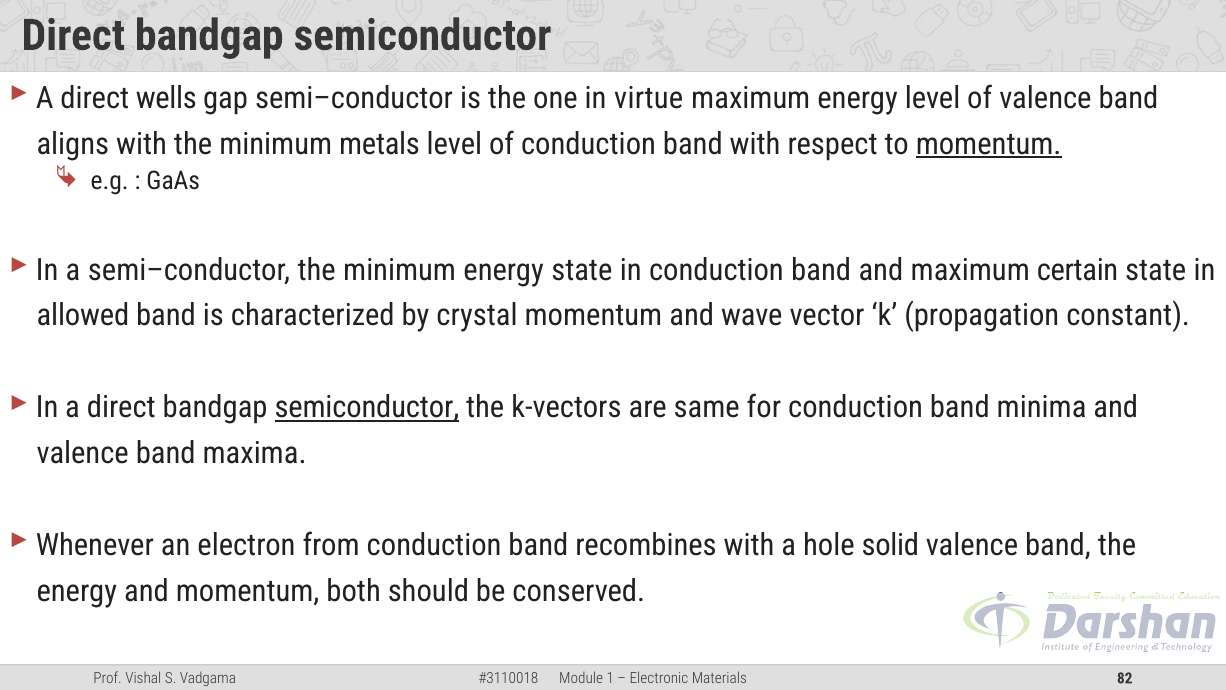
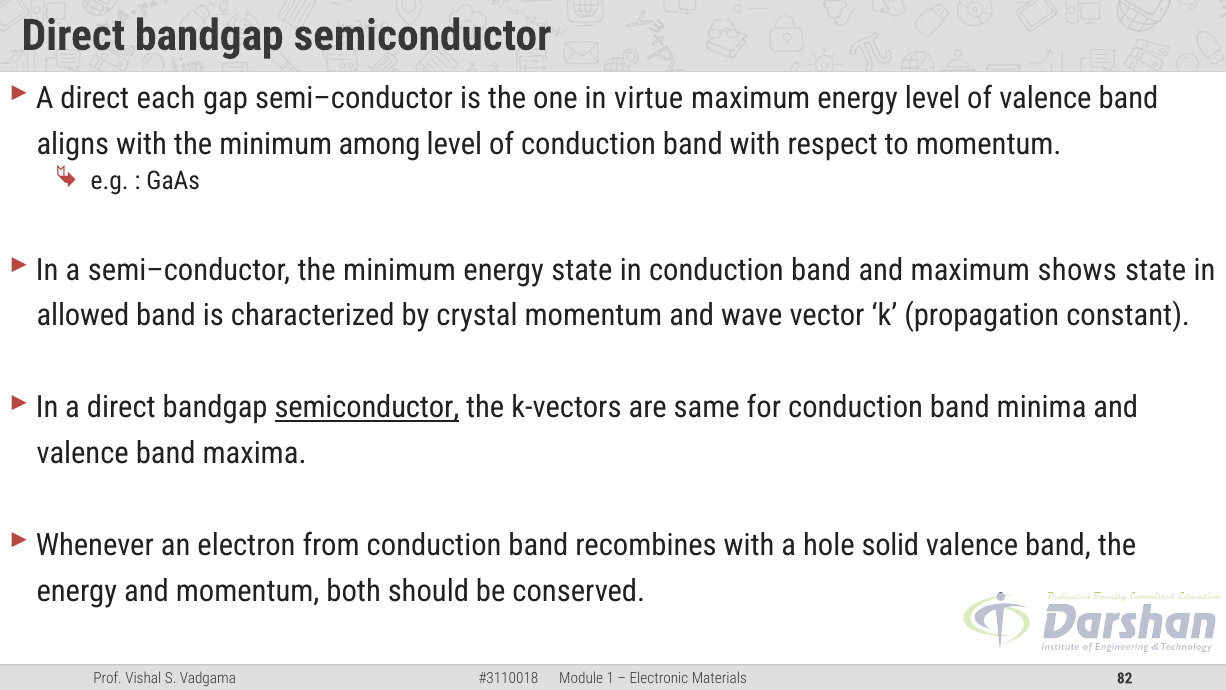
wells: wells -> each
metals: metals -> among
momentum at (989, 144) underline: present -> none
certain: certain -> shows
